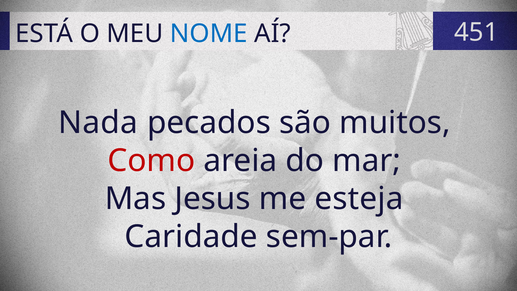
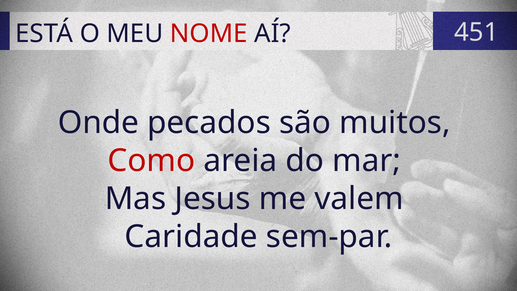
NOME colour: blue -> red
Nada: Nada -> Onde
esteja: esteja -> valem
